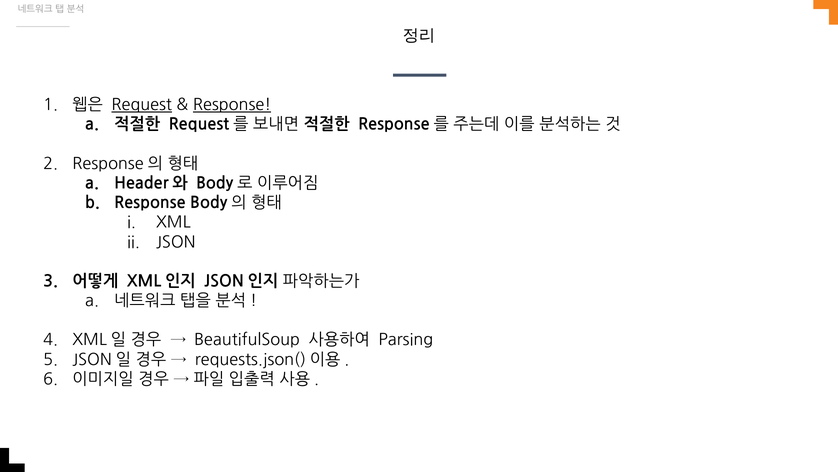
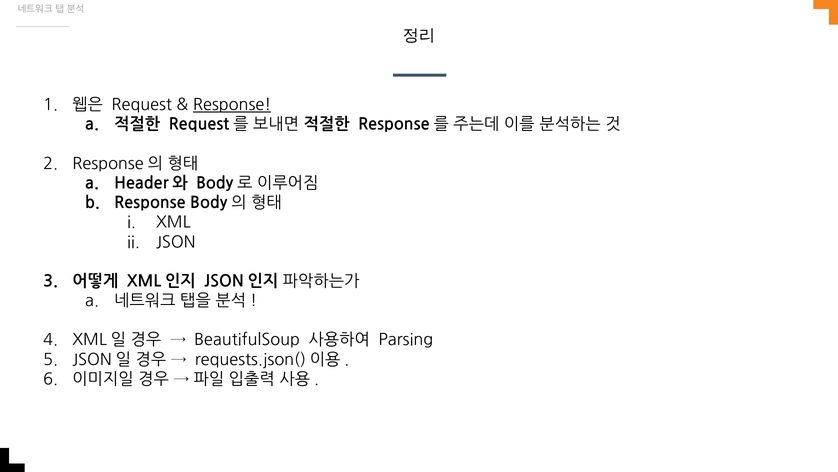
Request underline: present -> none
